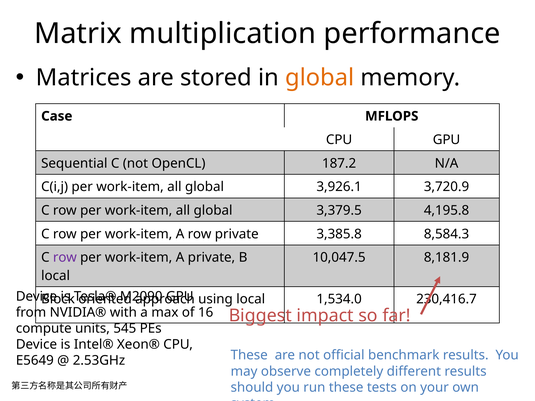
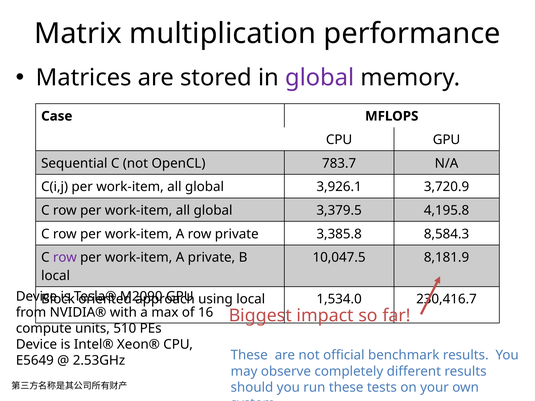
global at (320, 78) colour: orange -> purple
187.2: 187.2 -> 783.7
545: 545 -> 510
